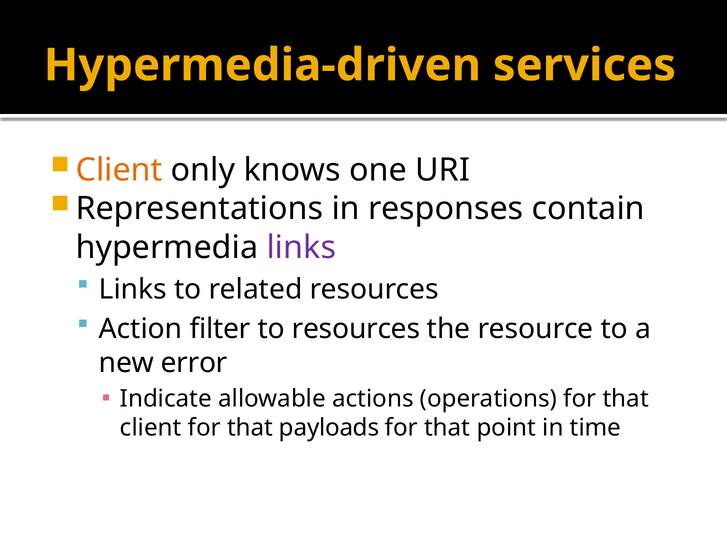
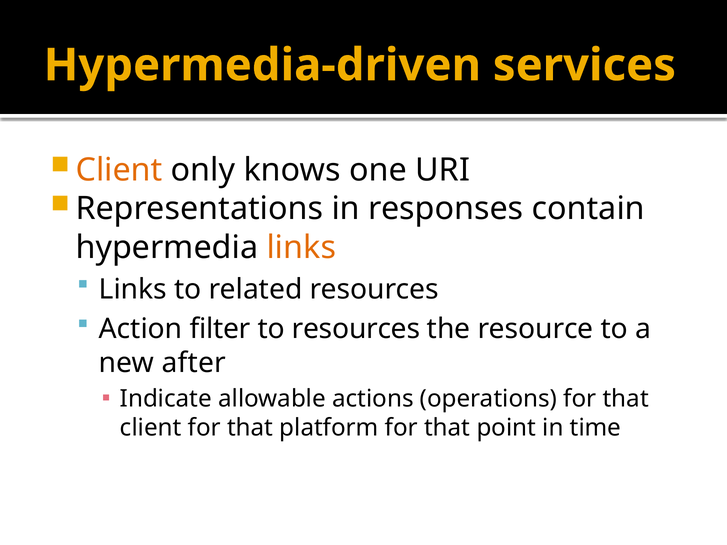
links at (301, 248) colour: purple -> orange
error: error -> after
payloads: payloads -> platform
